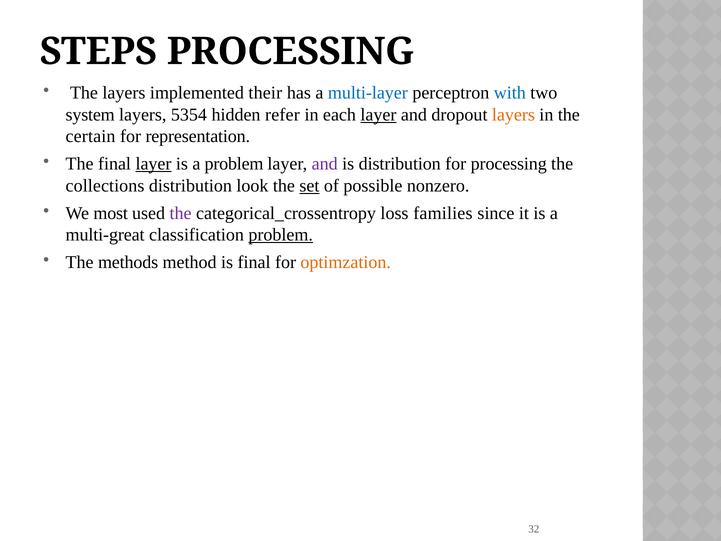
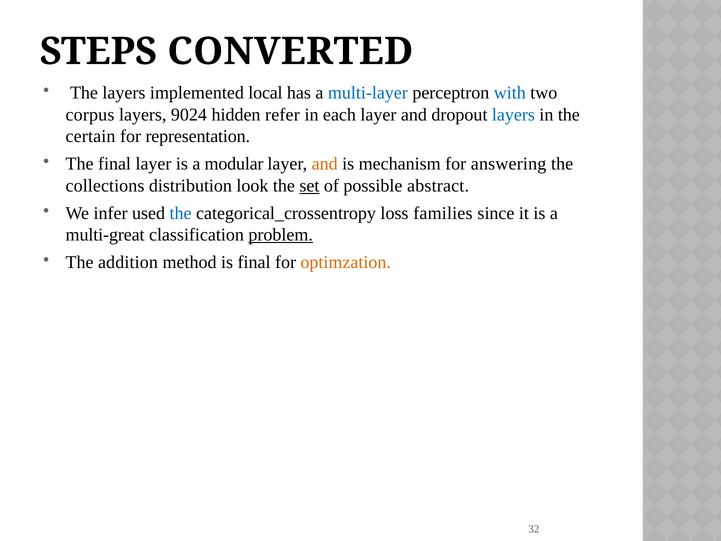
STEPS PROCESSING: PROCESSING -> CONVERTED
their: their -> local
system: system -> corpus
5354: 5354 -> 9024
layer at (378, 115) underline: present -> none
layers at (513, 115) colour: orange -> blue
layer at (153, 164) underline: present -> none
a problem: problem -> modular
and at (325, 164) colour: purple -> orange
is distribution: distribution -> mechanism
for processing: processing -> answering
nonzero: nonzero -> abstract
most: most -> infer
the at (181, 213) colour: purple -> blue
methods: methods -> addition
